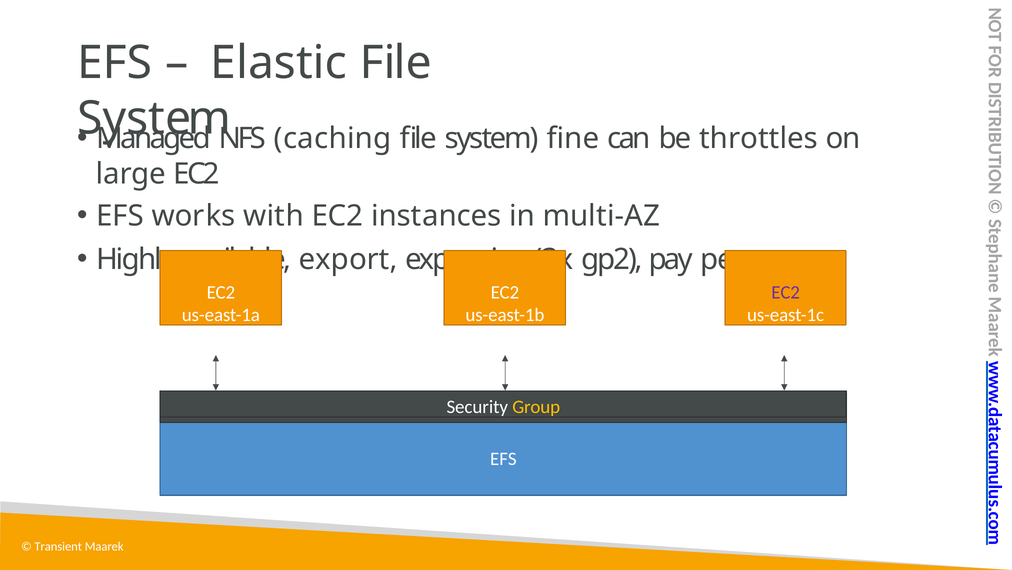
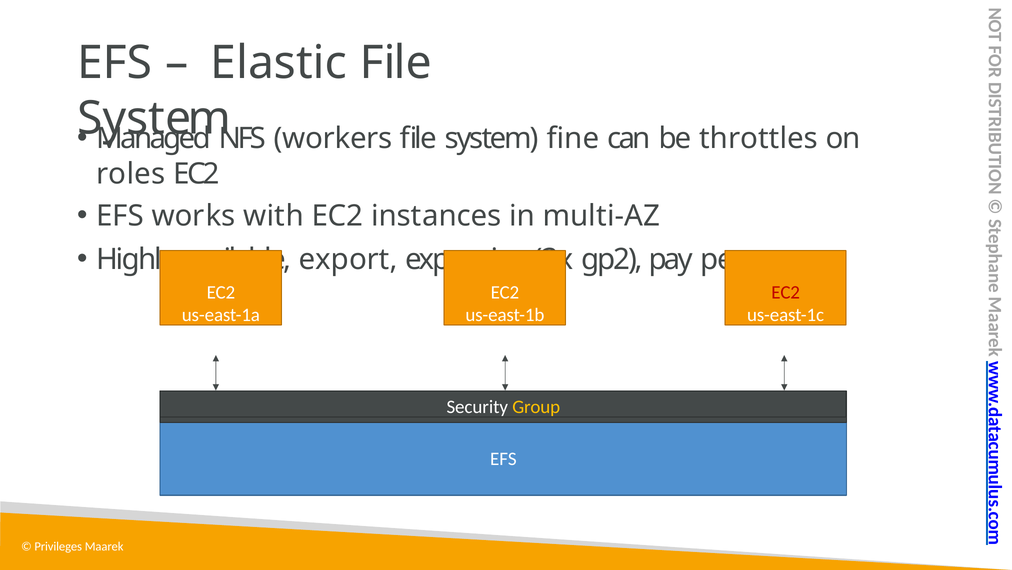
caching: caching -> workers
large: large -> roles
EC2 at (786, 292) colour: purple -> red
Transient: Transient -> Privileges
